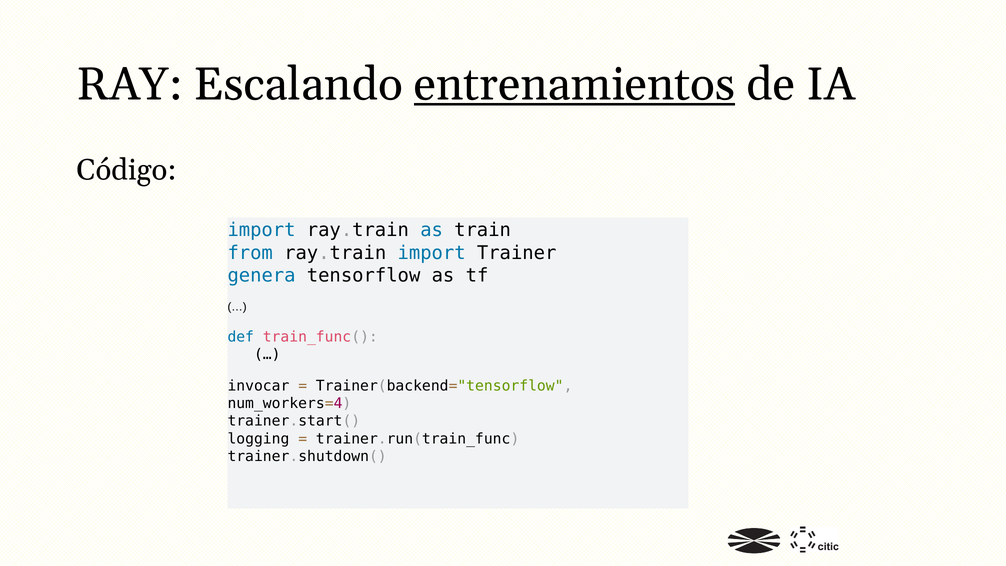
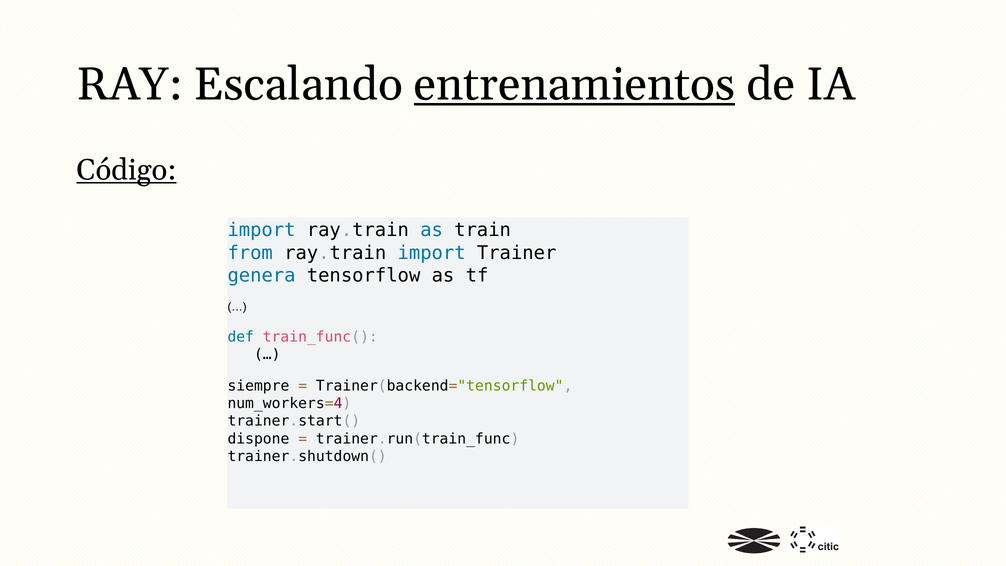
Código underline: none -> present
invocar: invocar -> siempre
logging: logging -> dispone
